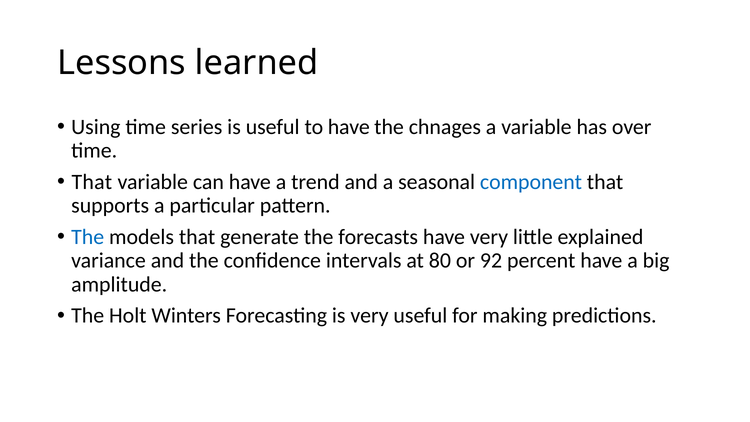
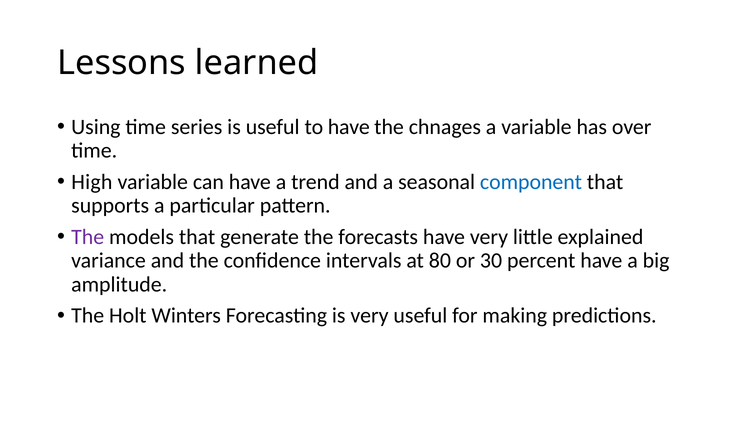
That at (92, 182): That -> High
The at (88, 237) colour: blue -> purple
92: 92 -> 30
